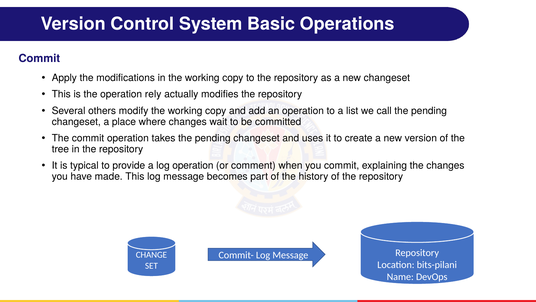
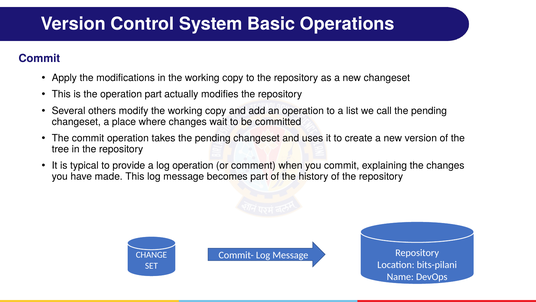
operation rely: rely -> part
